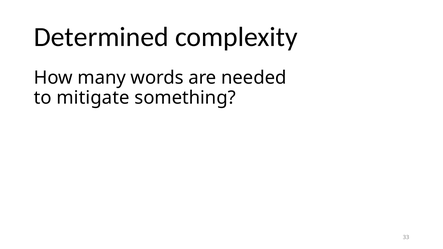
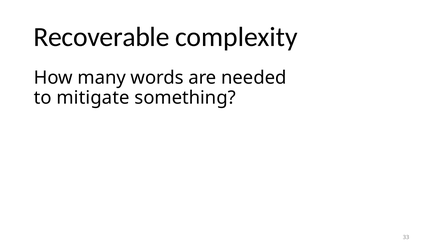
Determined: Determined -> Recoverable
